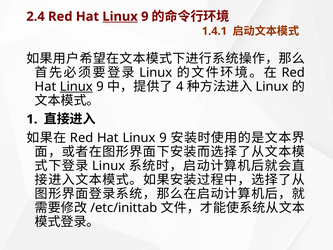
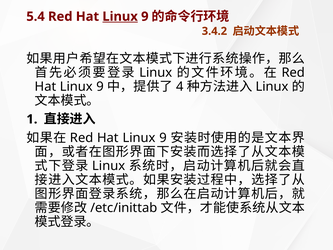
2.4: 2.4 -> 5.4
1.4.1: 1.4.1 -> 3.4.2
Linux at (76, 86) underline: present -> none
